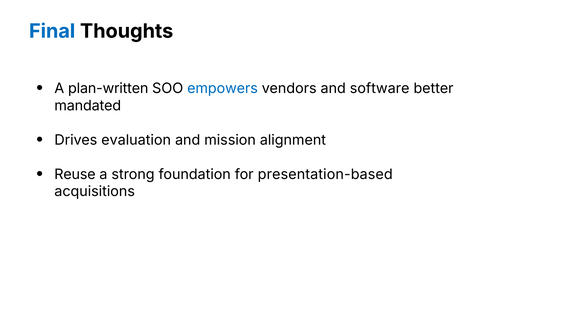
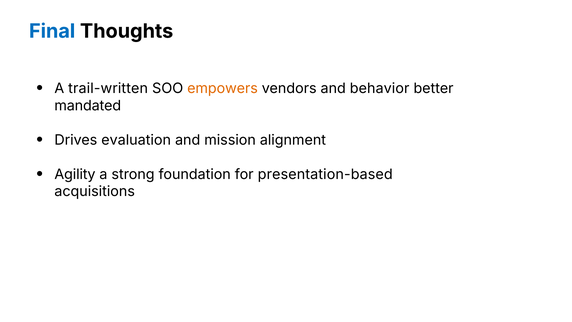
plan-written: plan-written -> trail-written
empowers colour: blue -> orange
software: software -> behavior
Reuse: Reuse -> Agility
